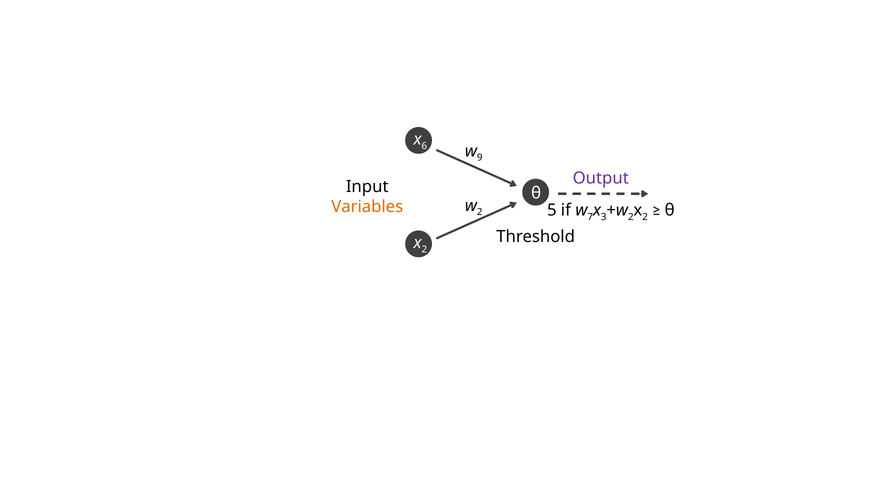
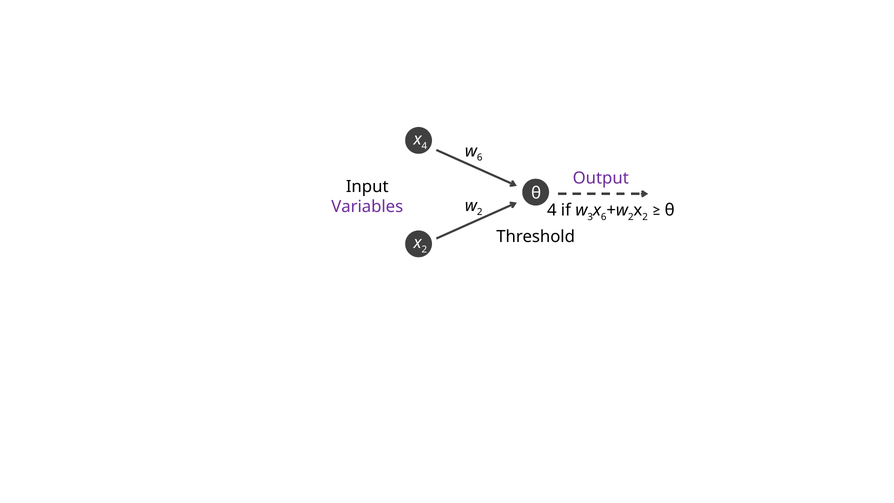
6 at (424, 146): 6 -> 4
9 at (480, 158): 9 -> 6
5 at (552, 210): 5 -> 4
7: 7 -> 3
3 at (604, 217): 3 -> 6
Variables colour: orange -> purple
